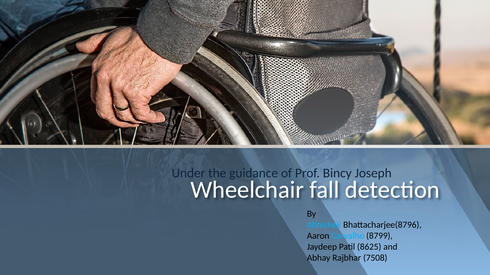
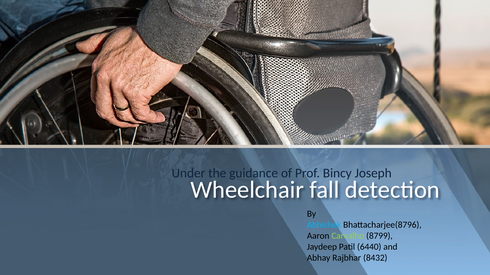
Carvalho colour: light blue -> light green
8625: 8625 -> 6440
7508: 7508 -> 8432
